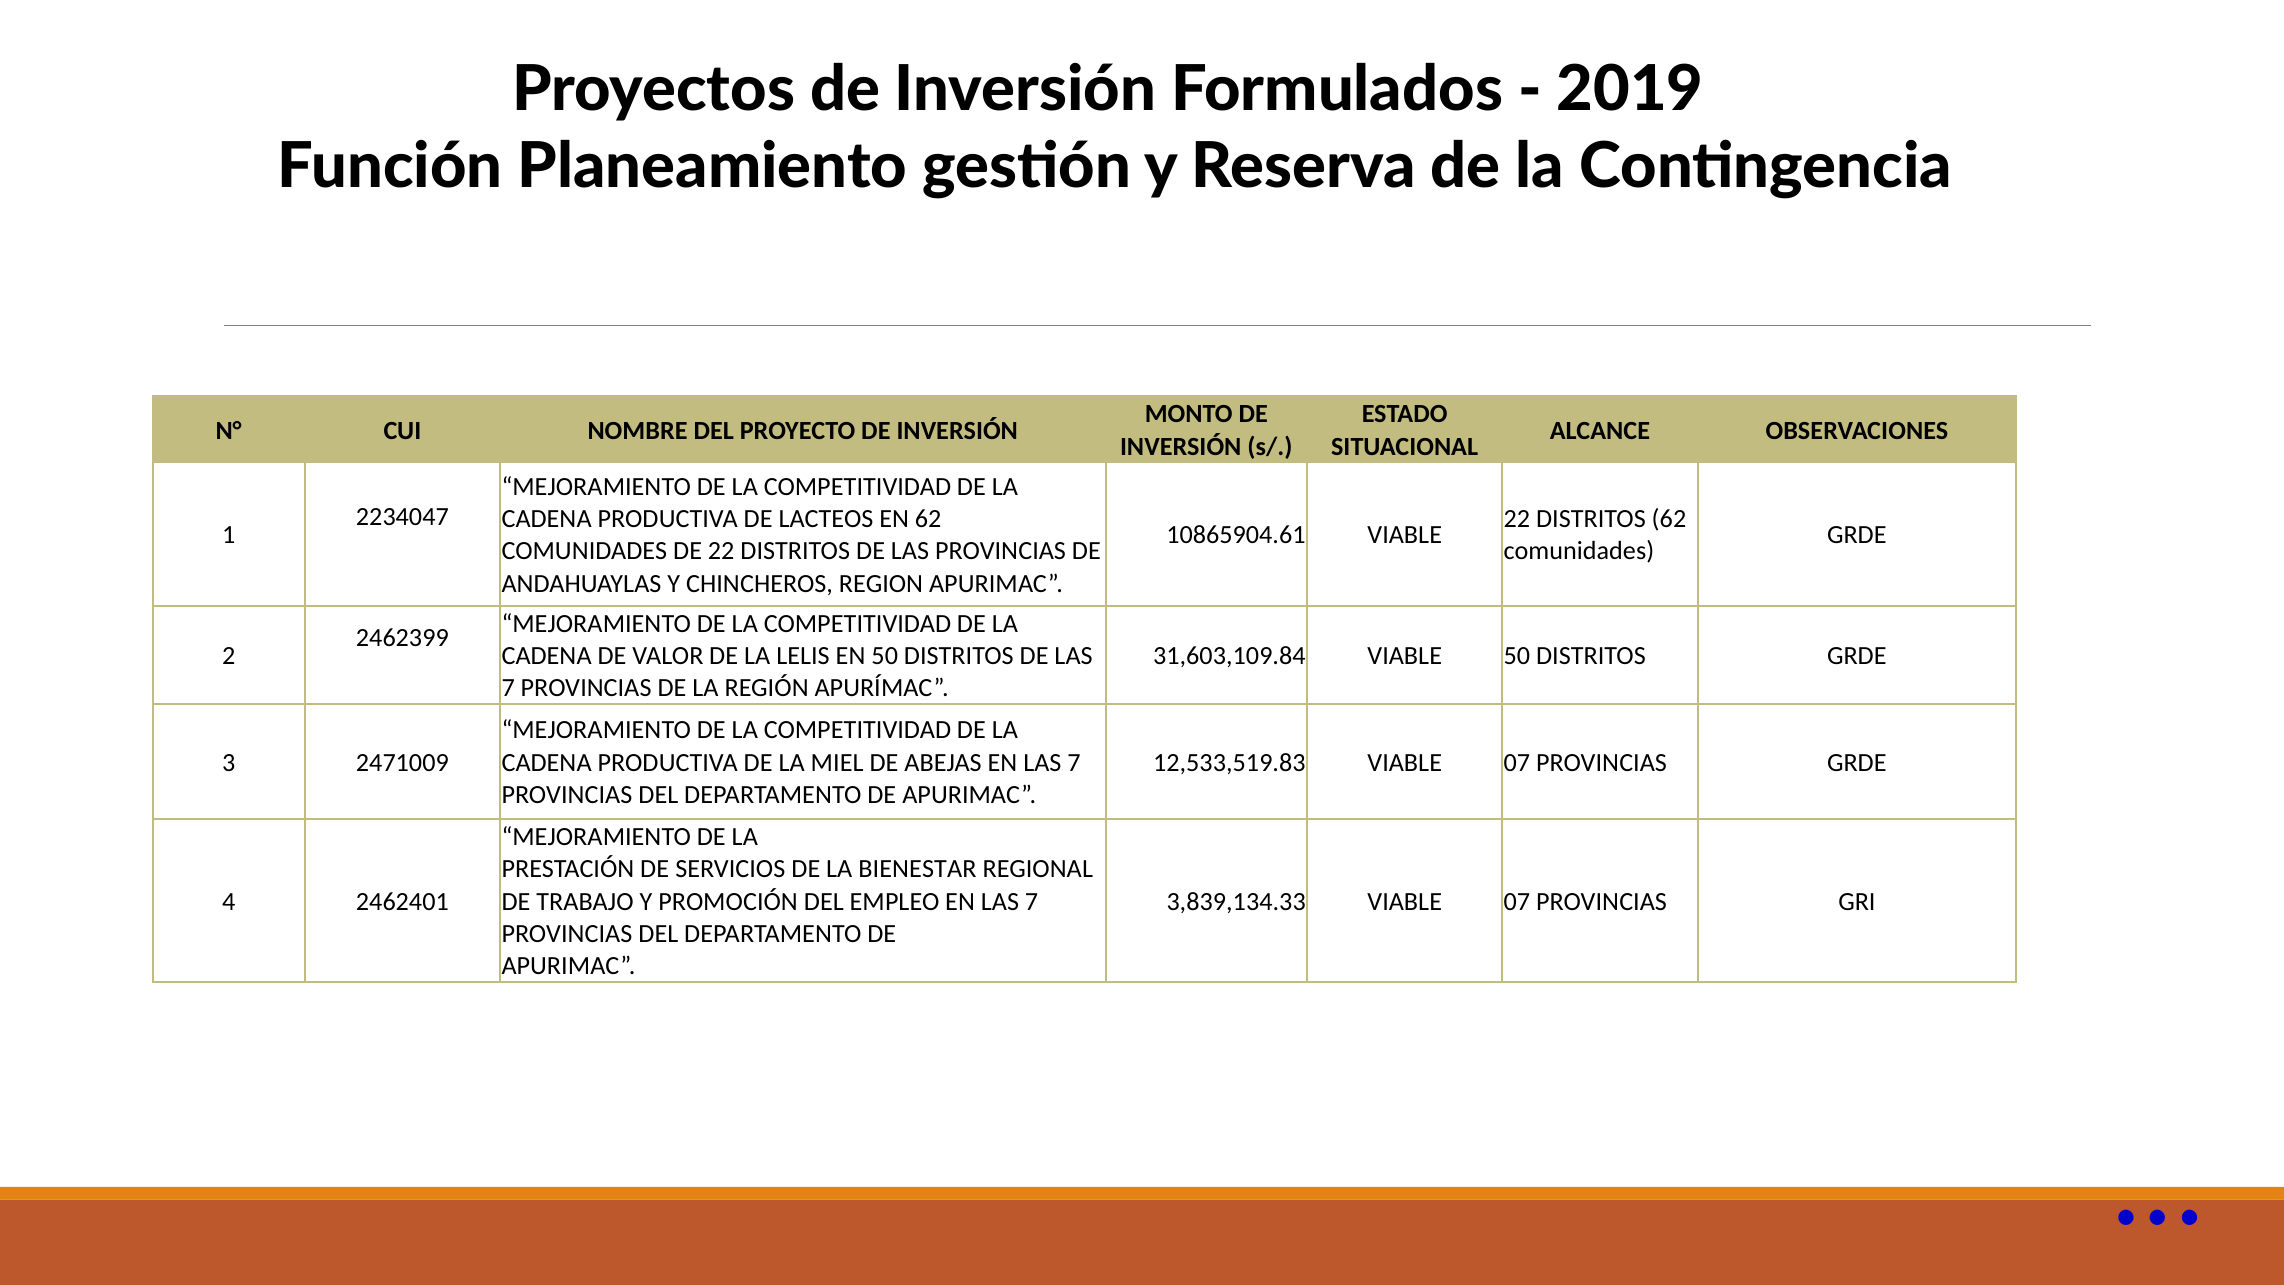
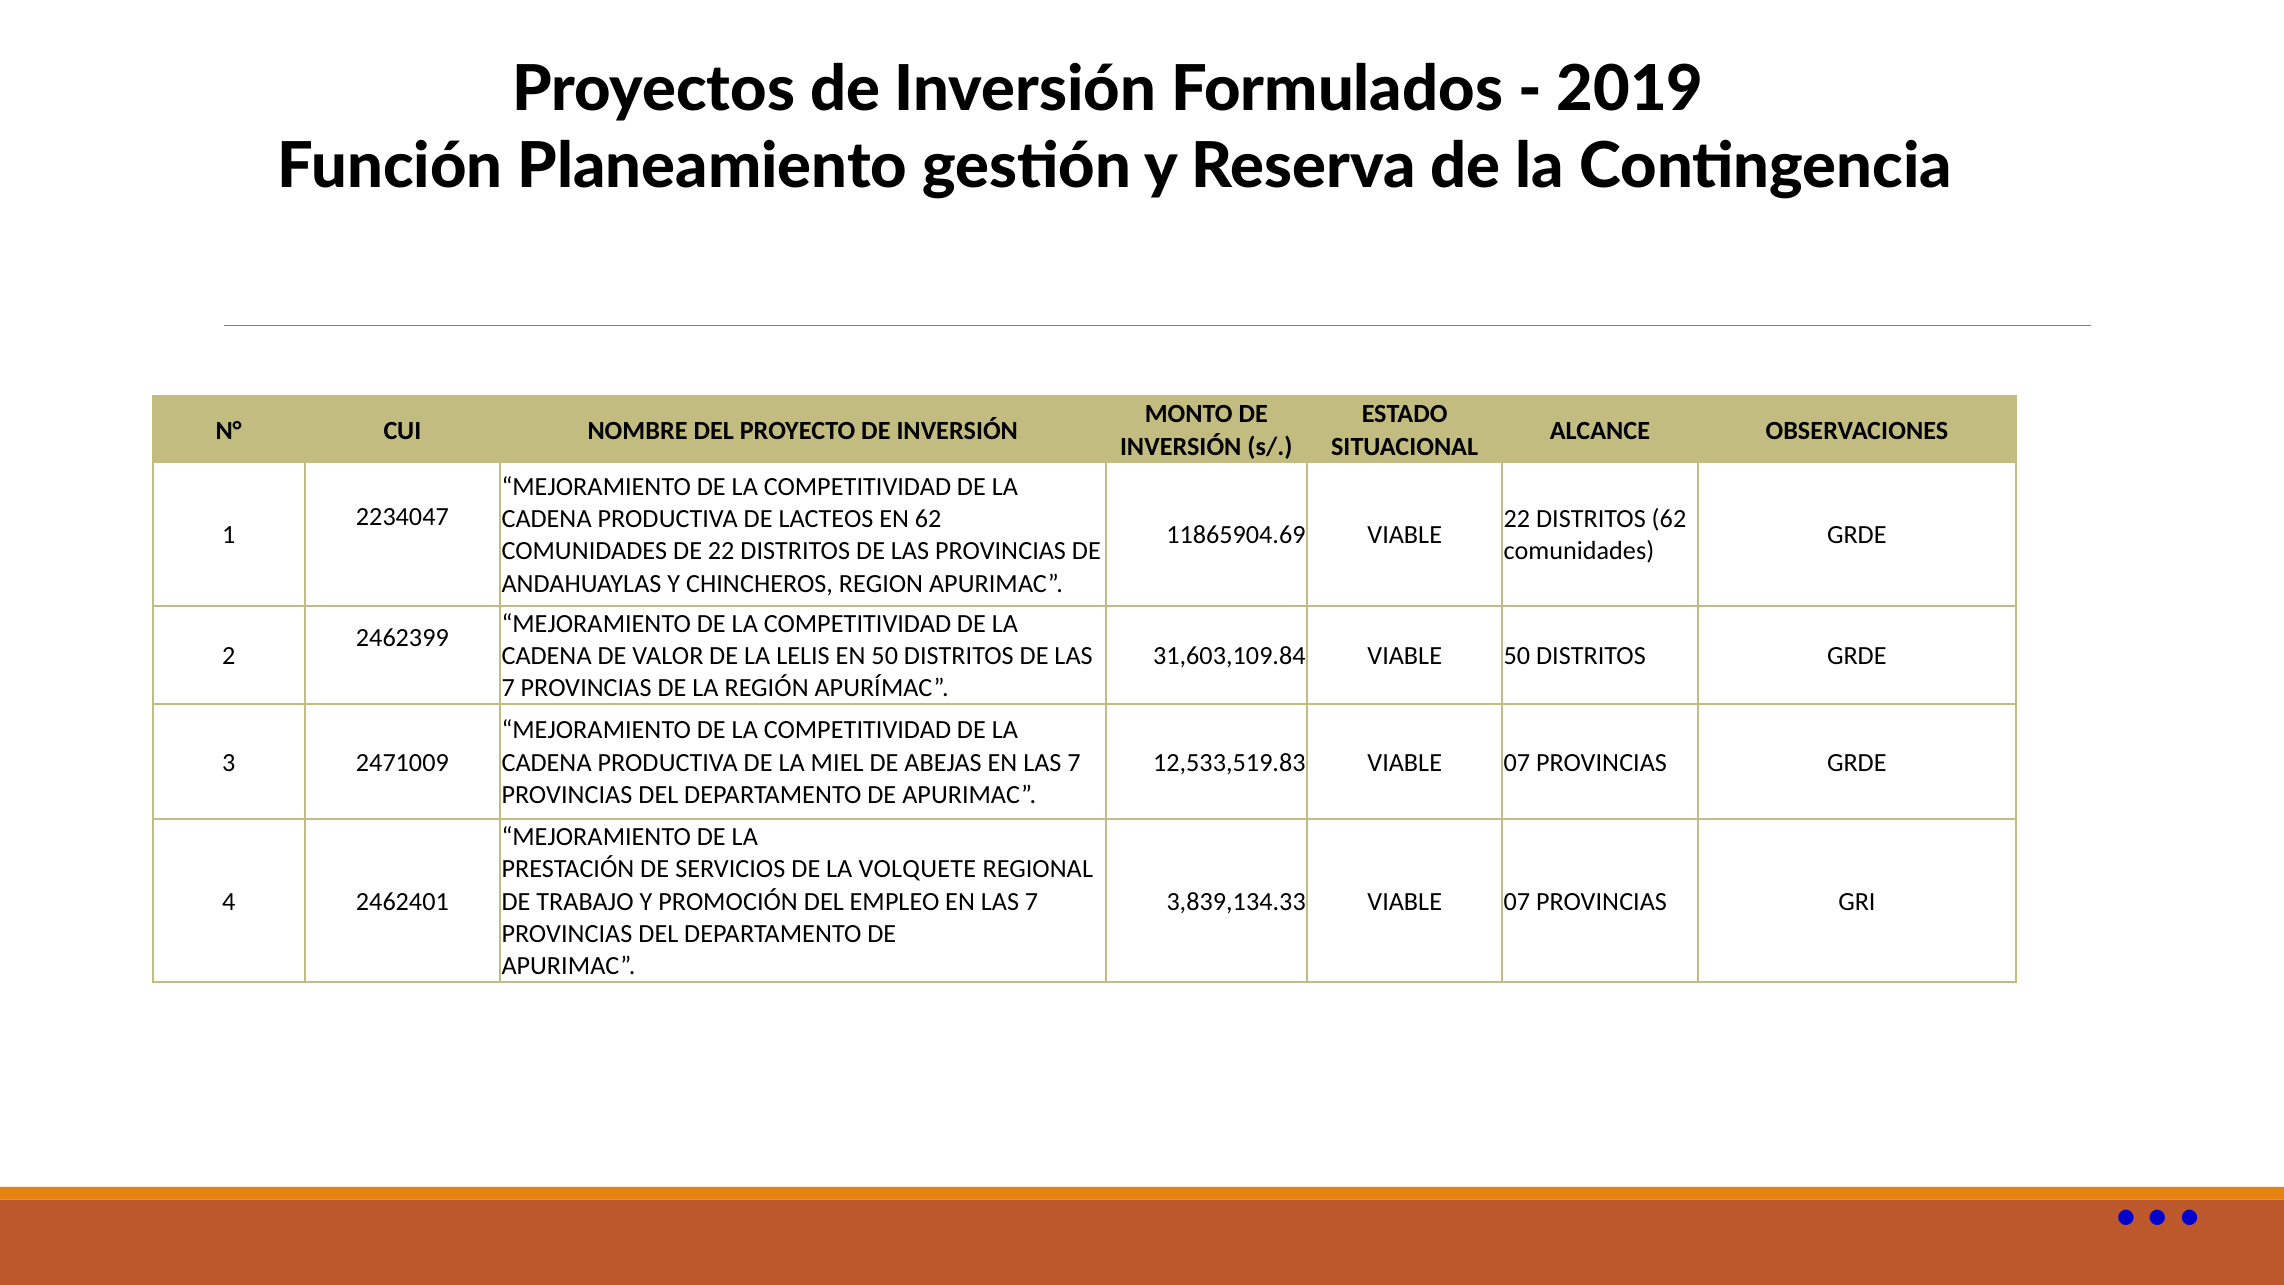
10865904.61: 10865904.61 -> 11865904.69
BIENESTAR: BIENESTAR -> VOLQUETE
